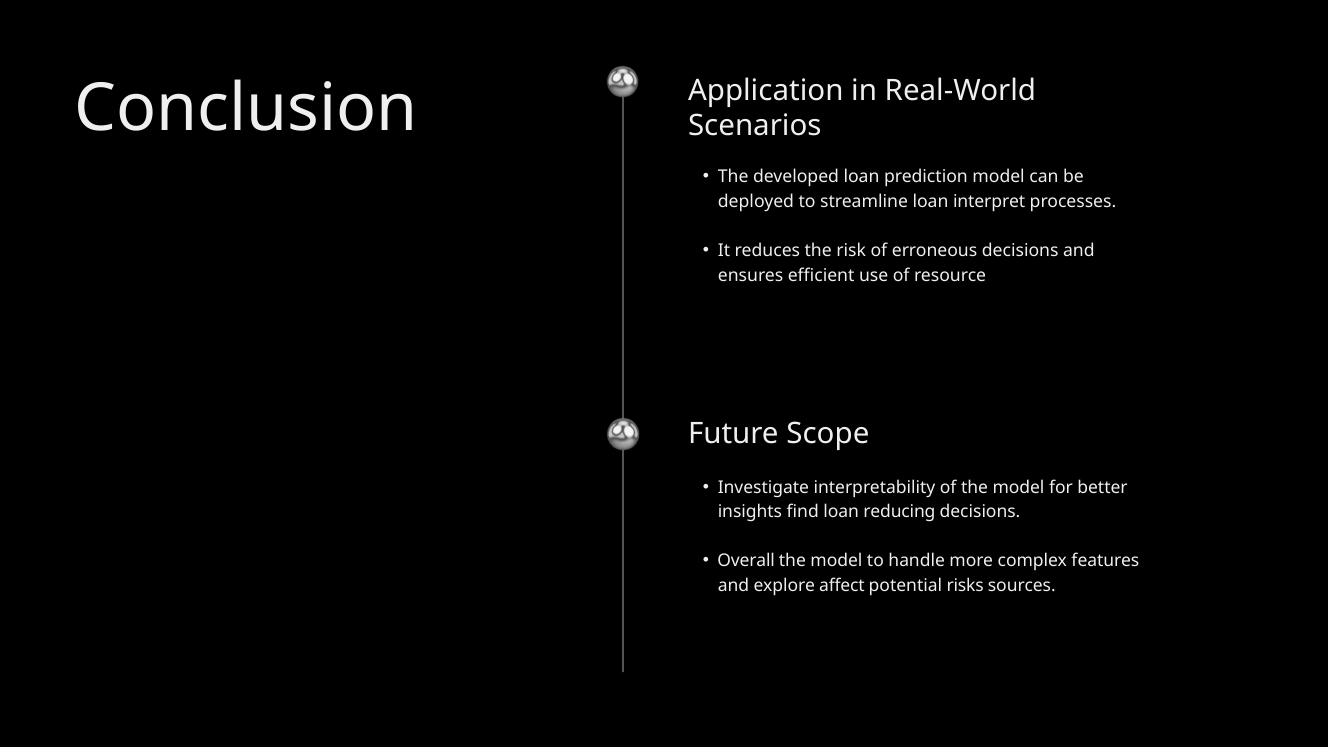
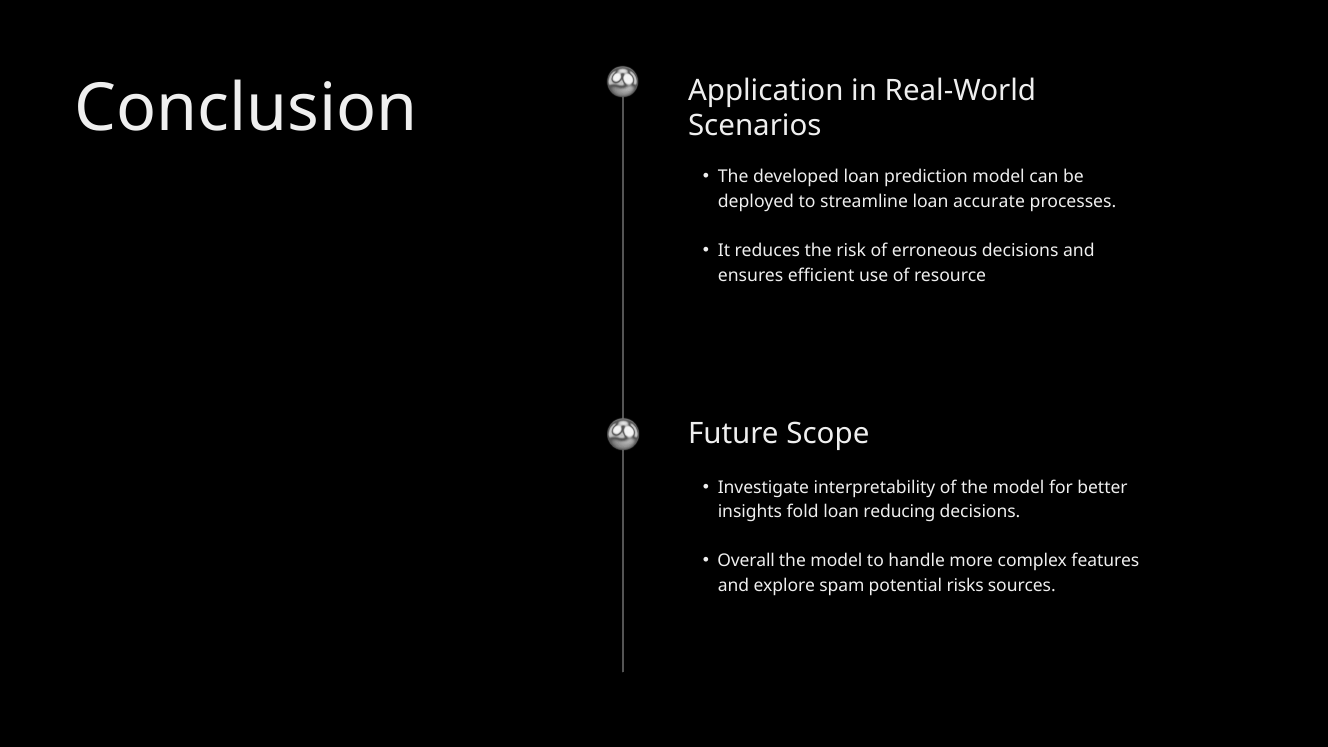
interpret: interpret -> accurate
find: find -> fold
affect: affect -> spam
